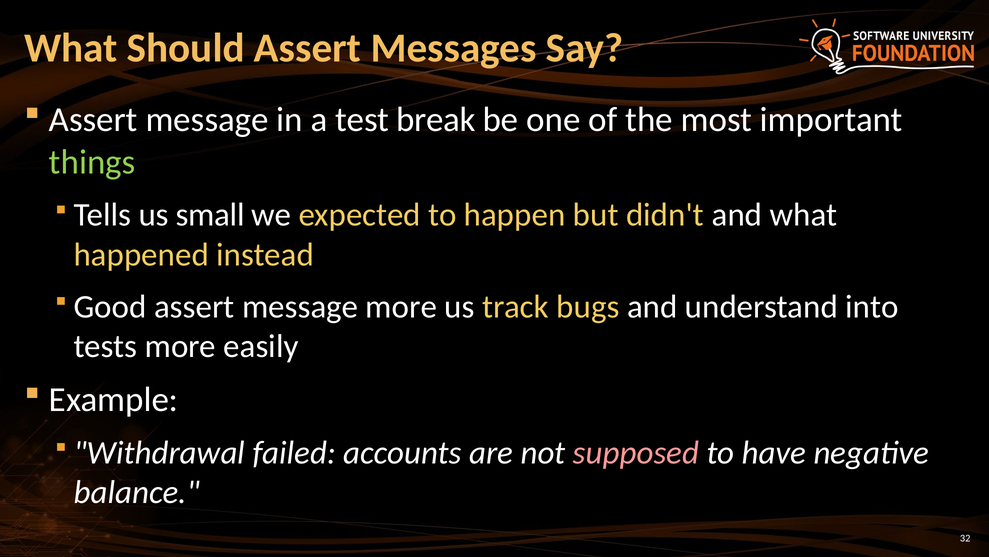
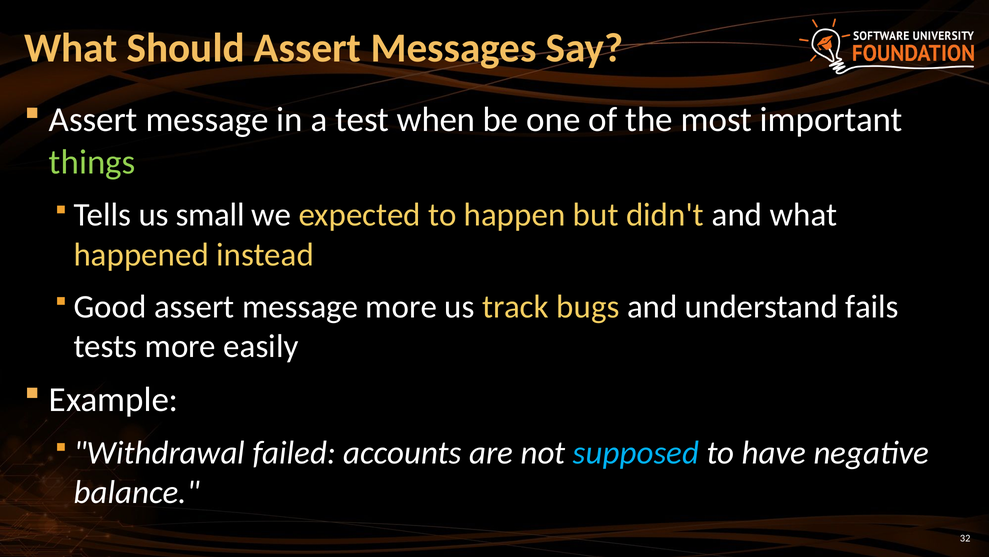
break: break -> when
into: into -> fails
supposed colour: pink -> light blue
